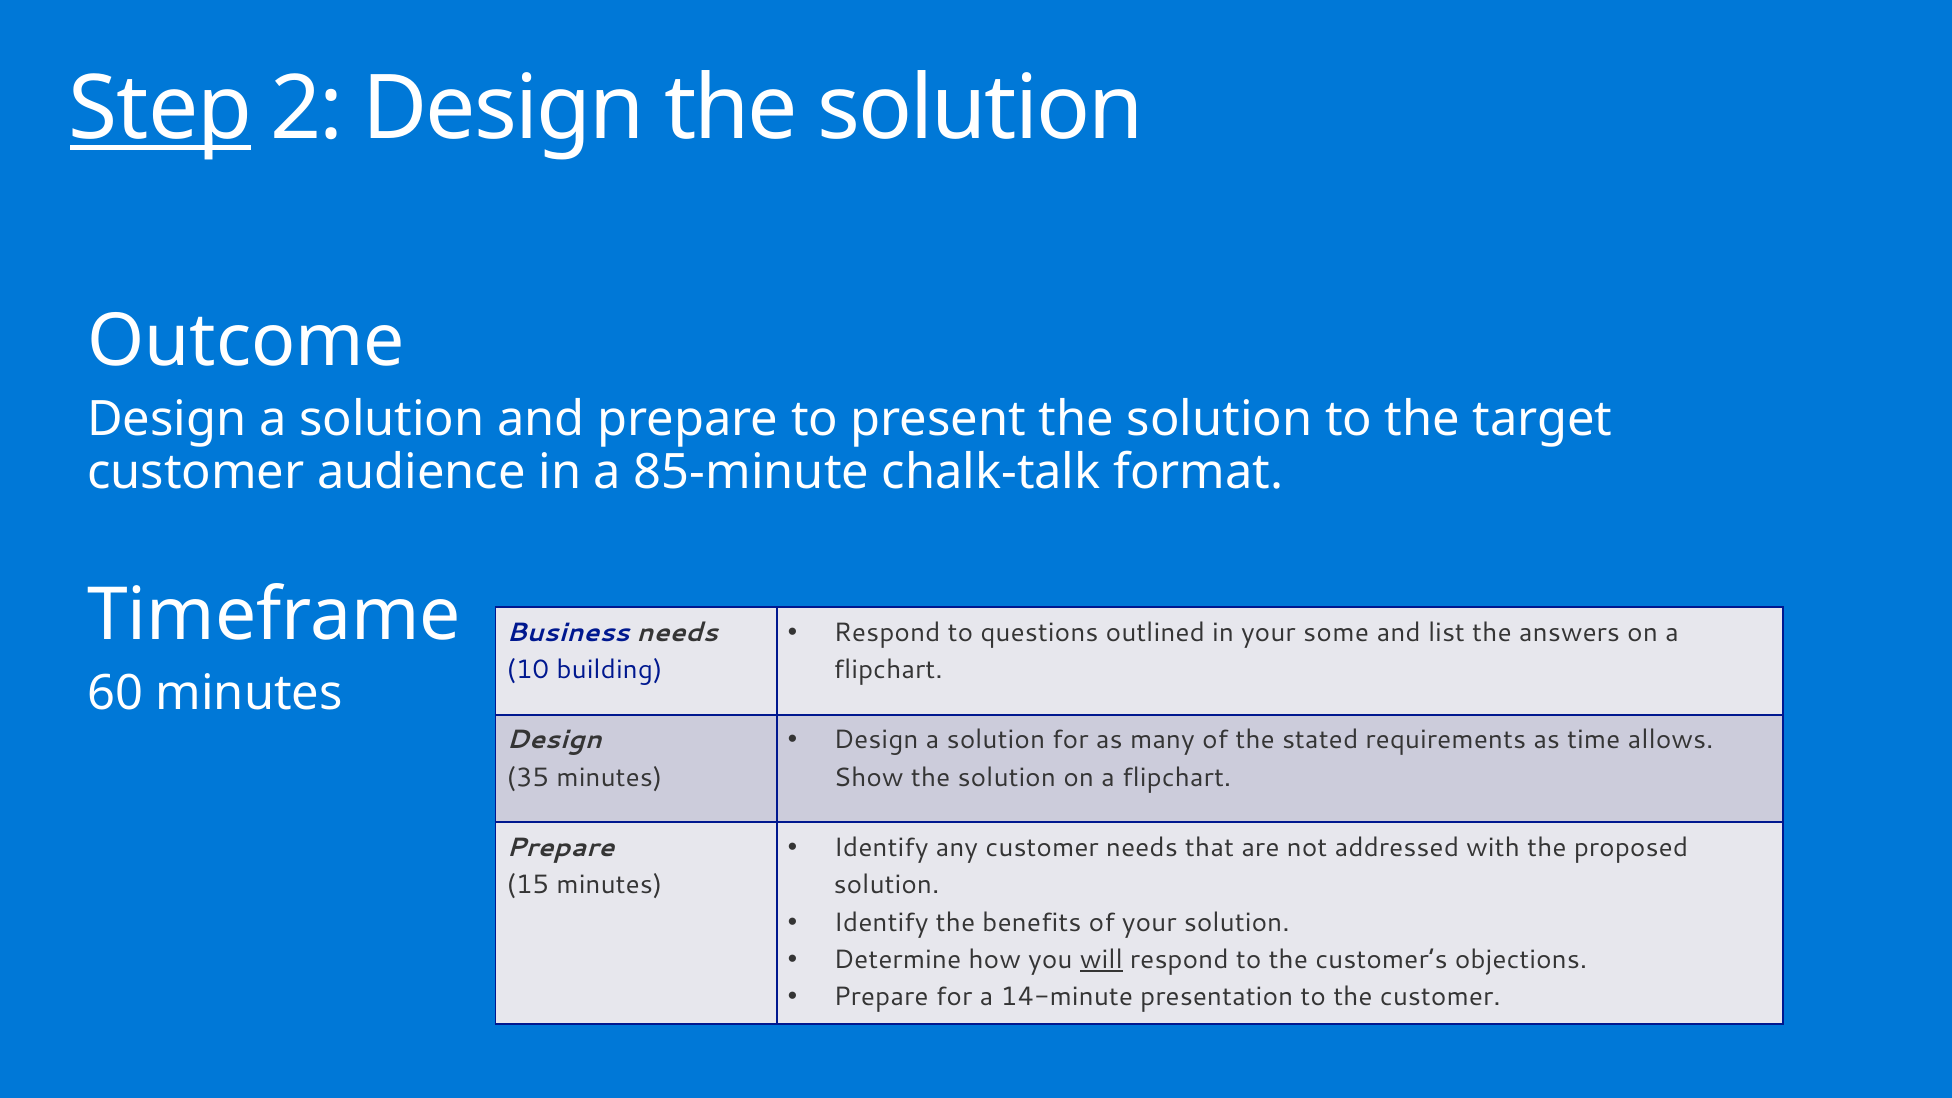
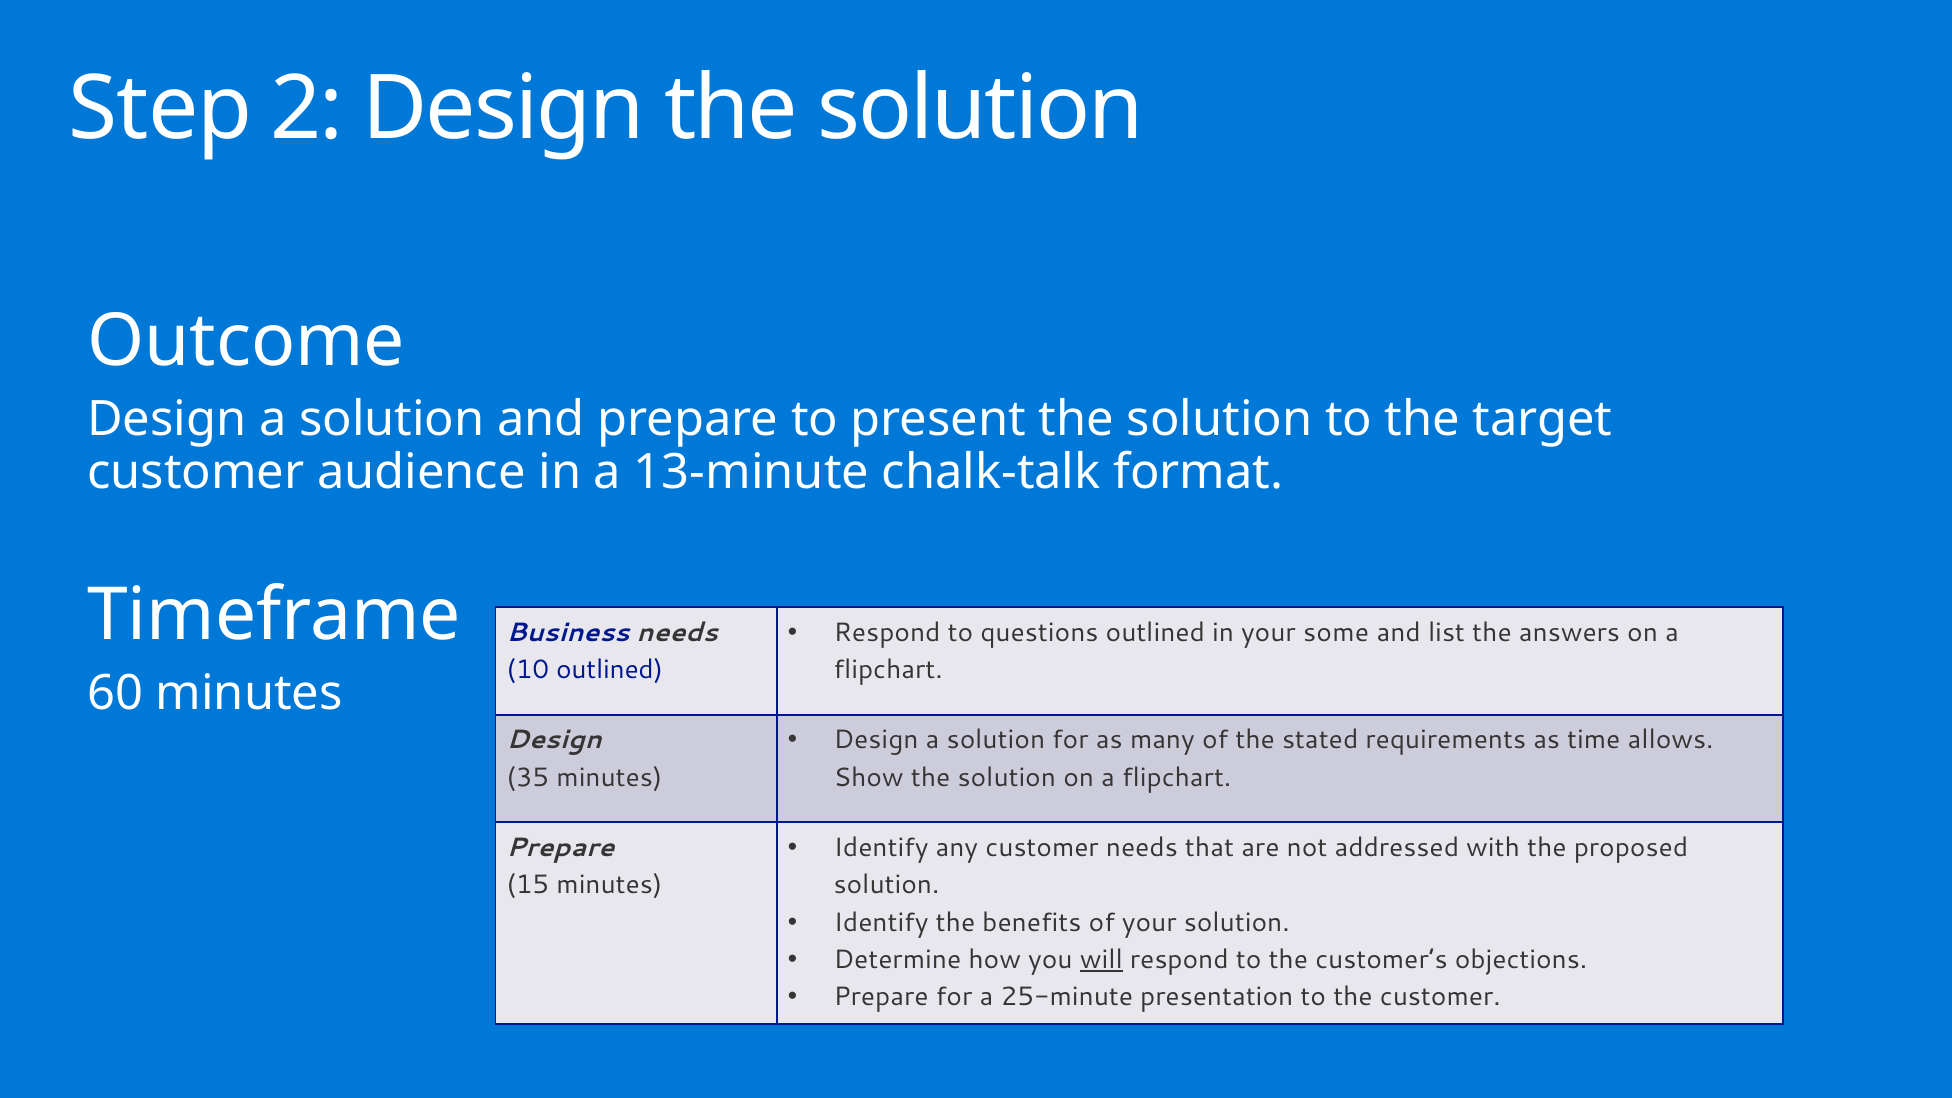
Step underline: present -> none
85-minute: 85-minute -> 13-minute
10 building: building -> outlined
14-minute: 14-minute -> 25-minute
